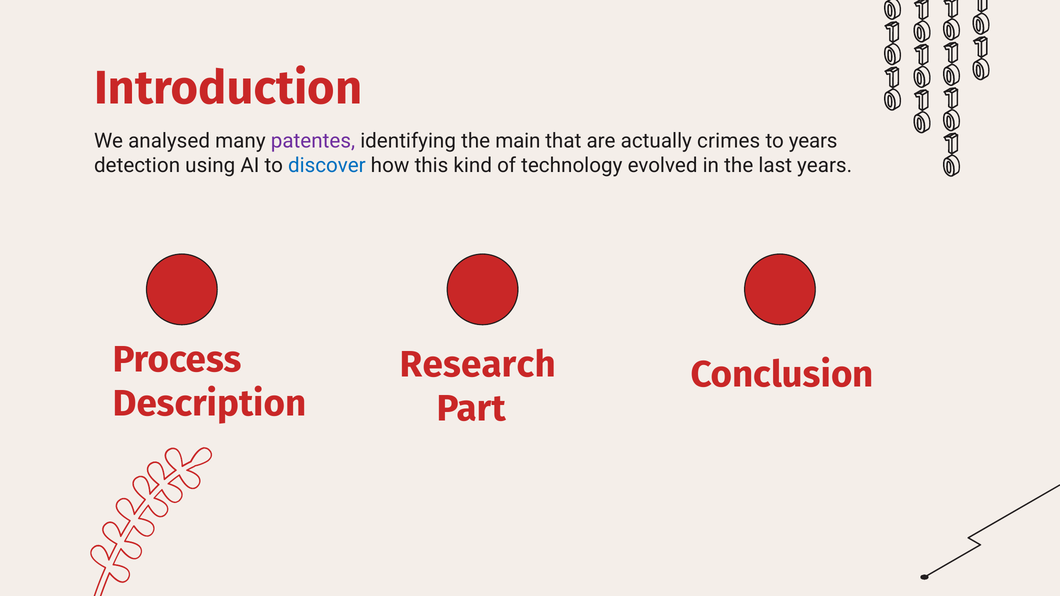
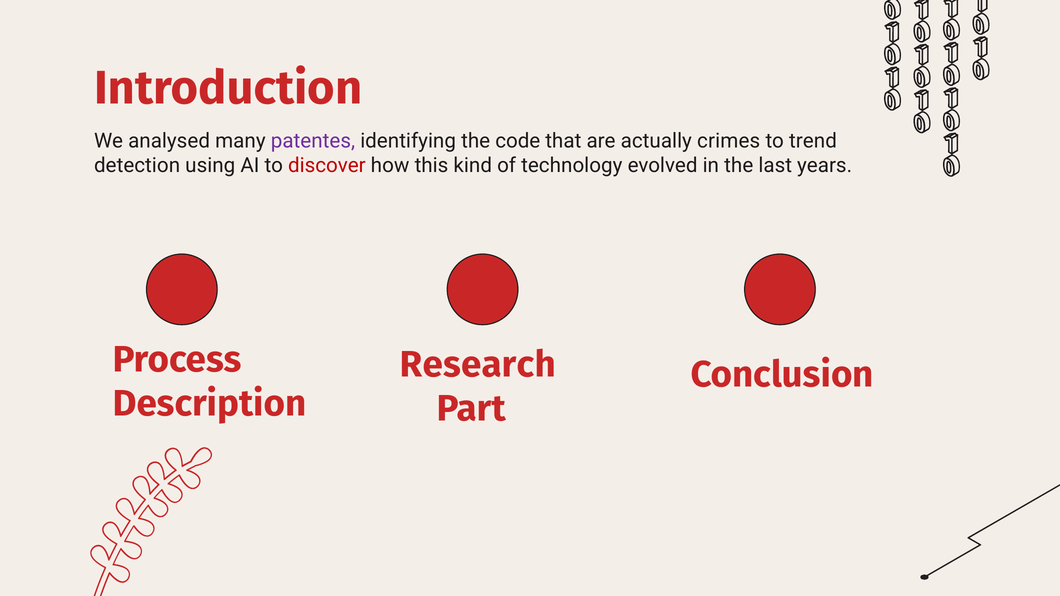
main: main -> code
to years: years -> trend
discover colour: blue -> red
